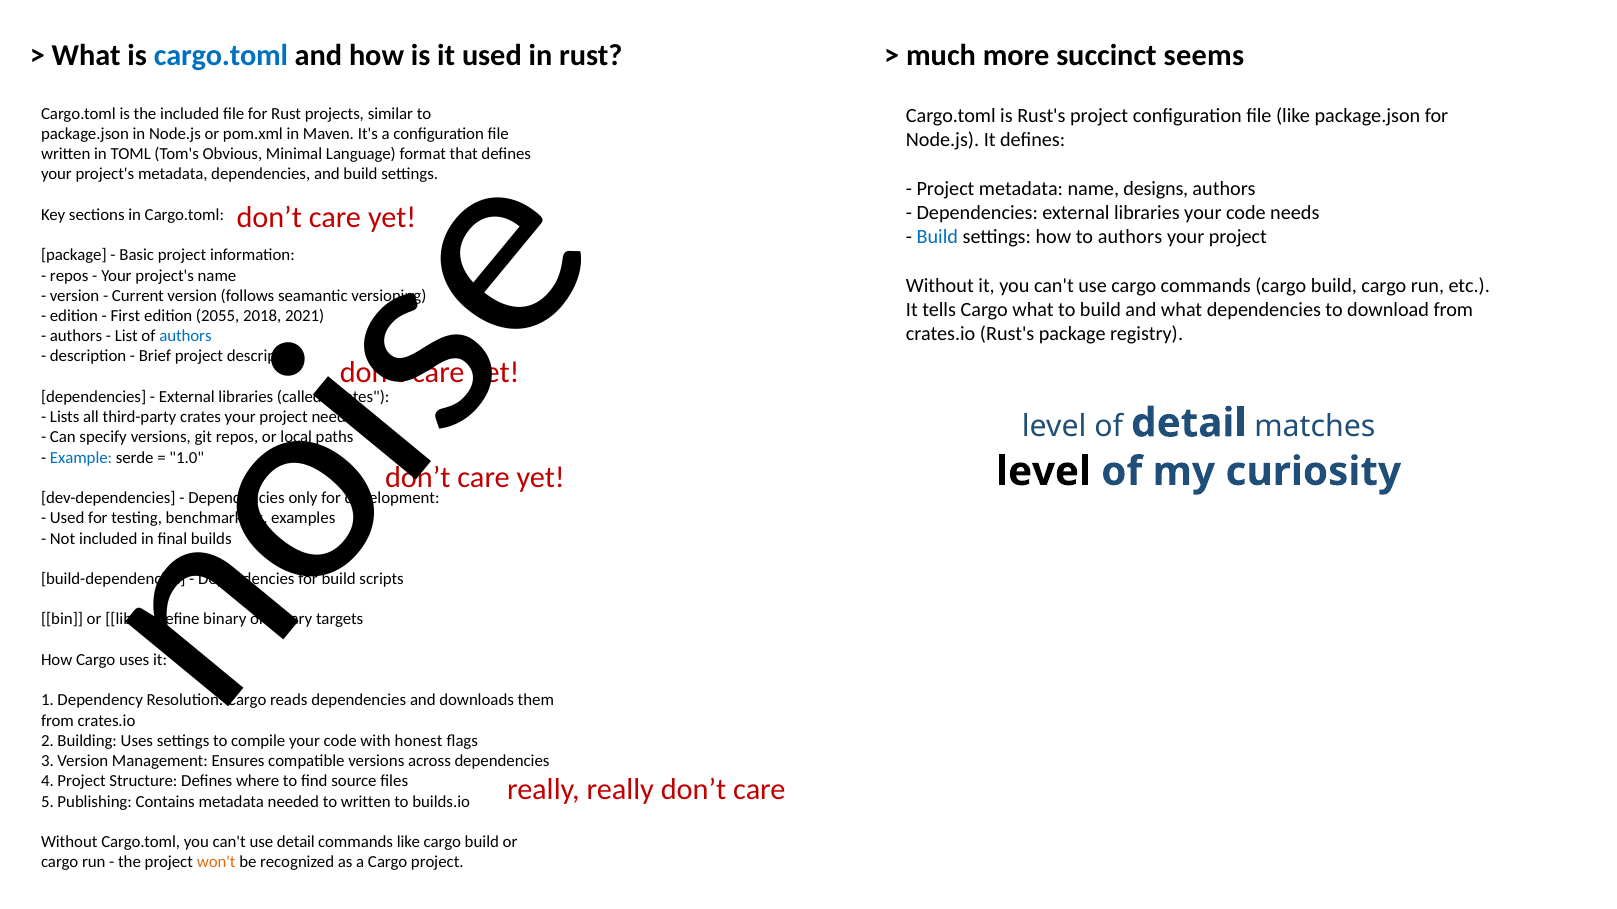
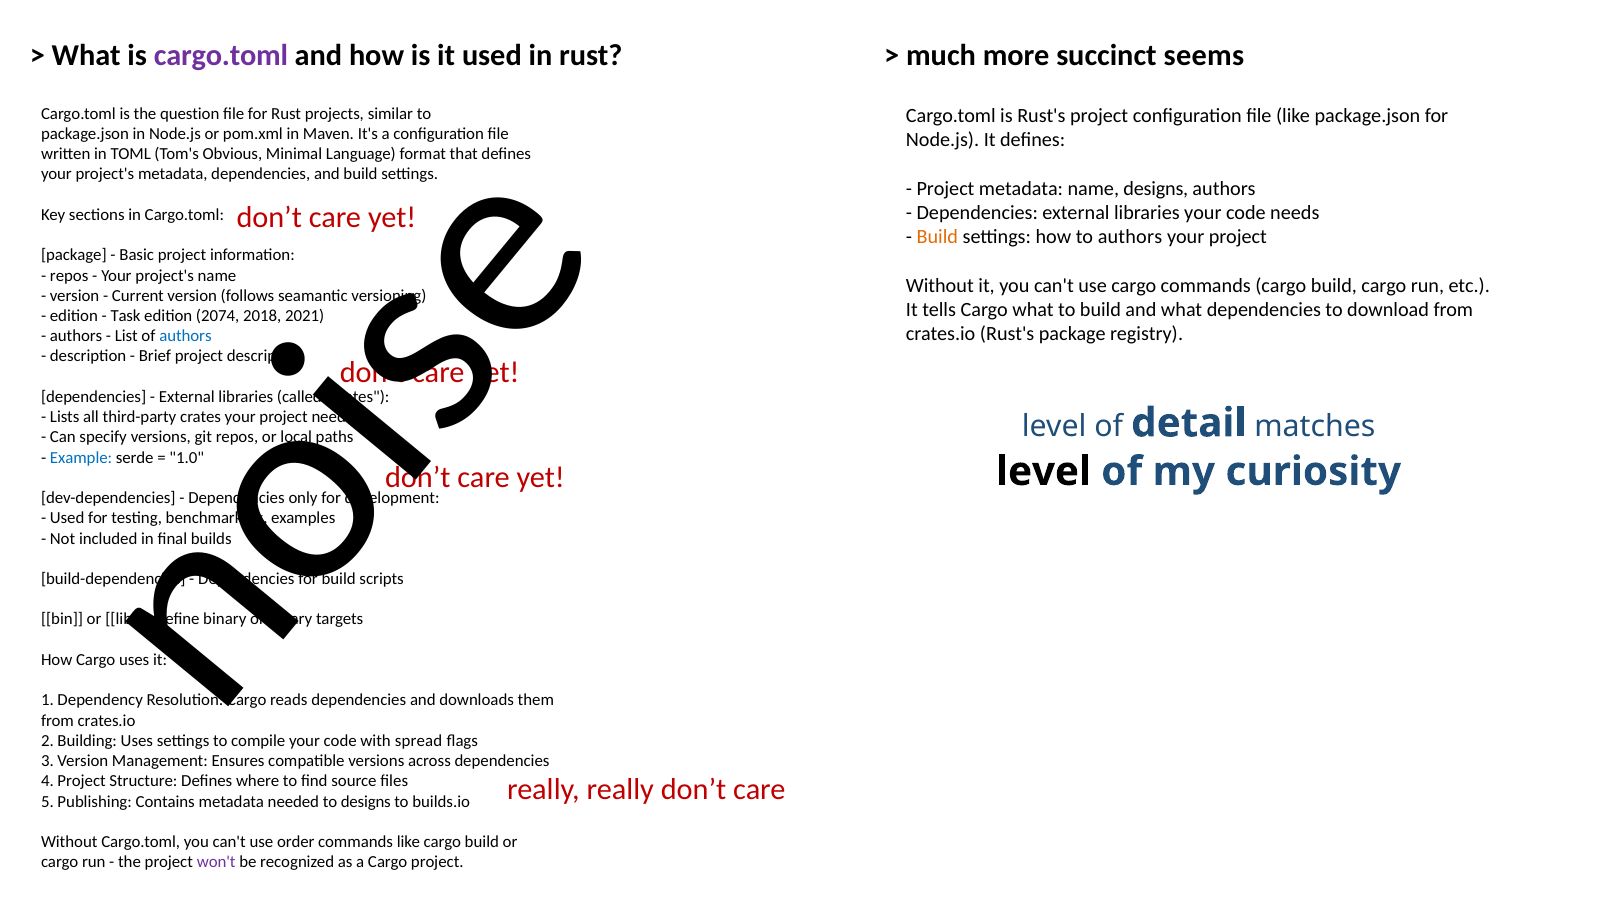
cargo.toml at (221, 56) colour: blue -> purple
the included: included -> question
Build at (937, 237) colour: blue -> orange
First: First -> Task
2055: 2055 -> 2074
honest: honest -> spread
to written: written -> designs
use detail: detail -> order
won't colour: orange -> purple
